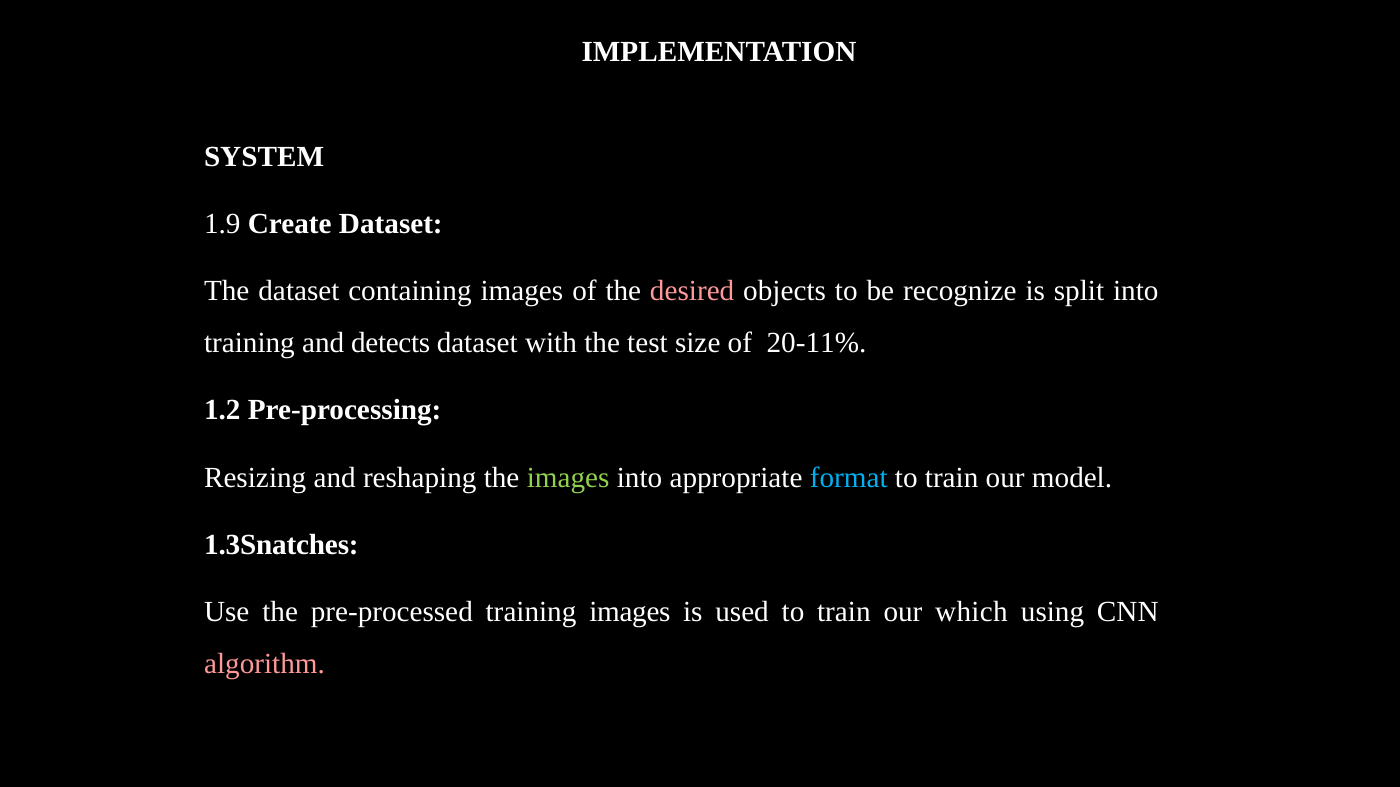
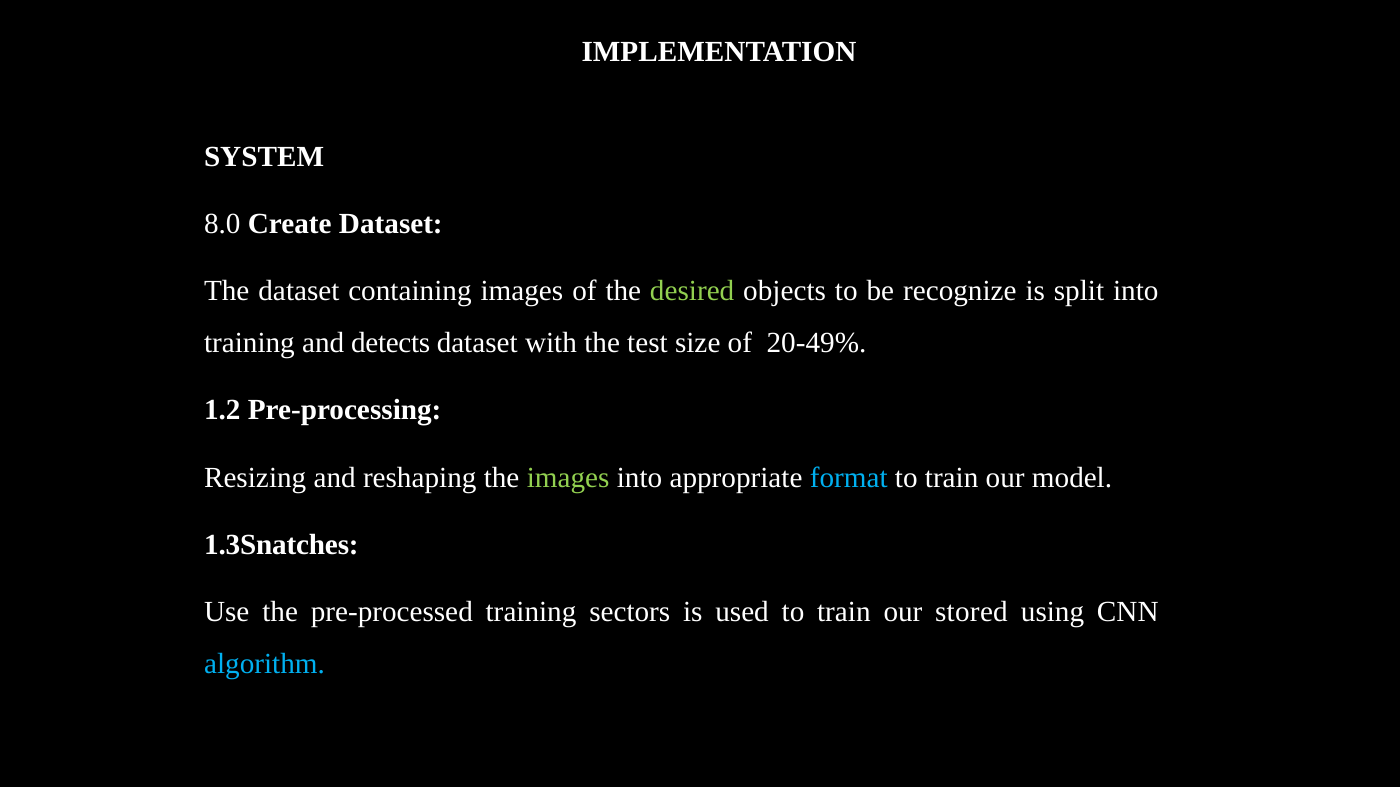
1.9: 1.9 -> 8.0
desired colour: pink -> light green
20-11%: 20-11% -> 20-49%
training images: images -> sectors
which: which -> stored
algorithm colour: pink -> light blue
